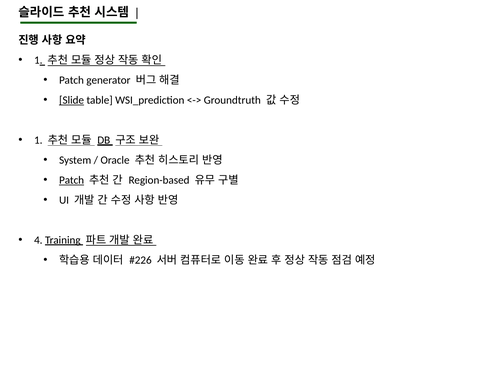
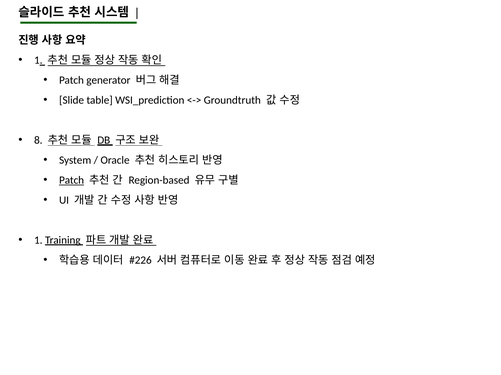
Slide underline: present -> none
1 at (38, 140): 1 -> 8
4 at (38, 241): 4 -> 1
